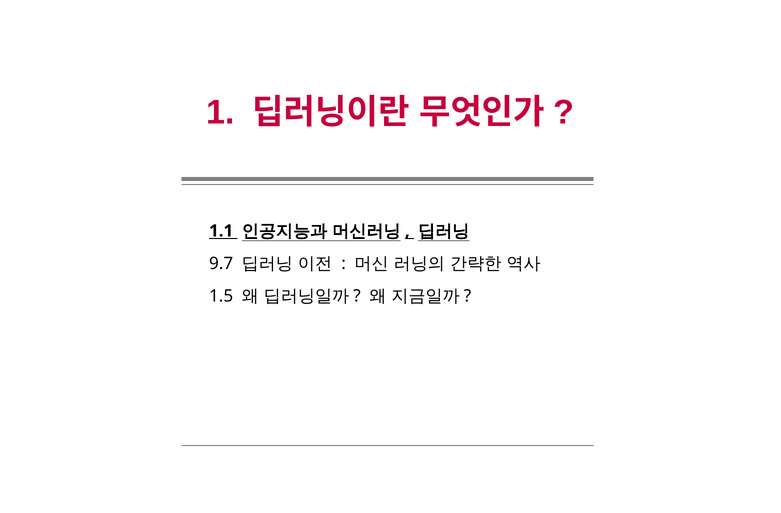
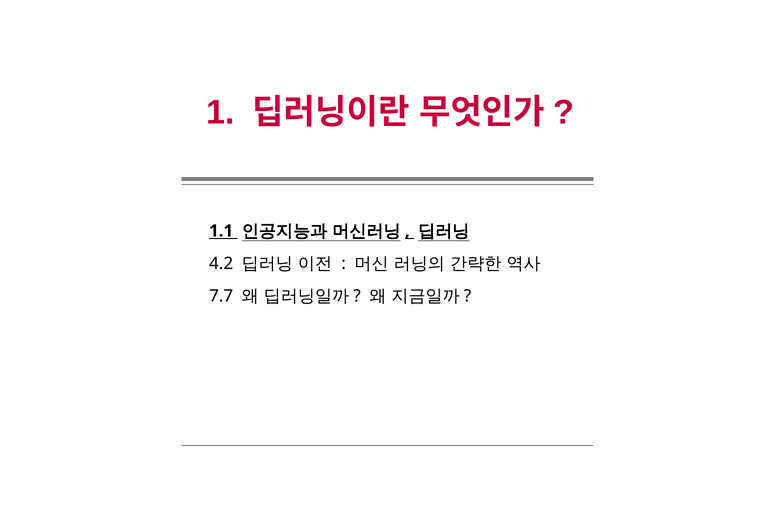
9.7: 9.7 -> 4.2
1.5: 1.5 -> 7.7
